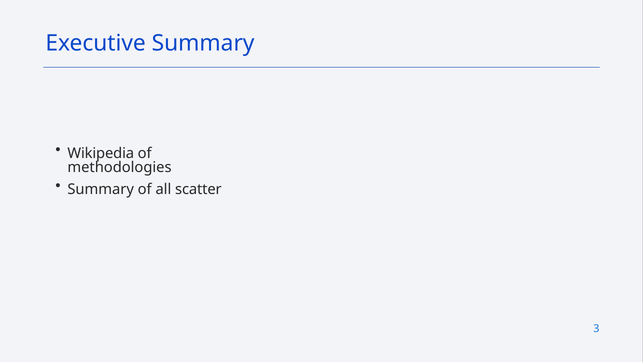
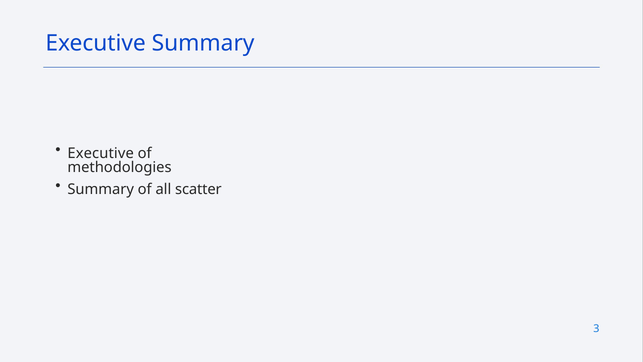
Wikipedia at (101, 153): Wikipedia -> Executive
